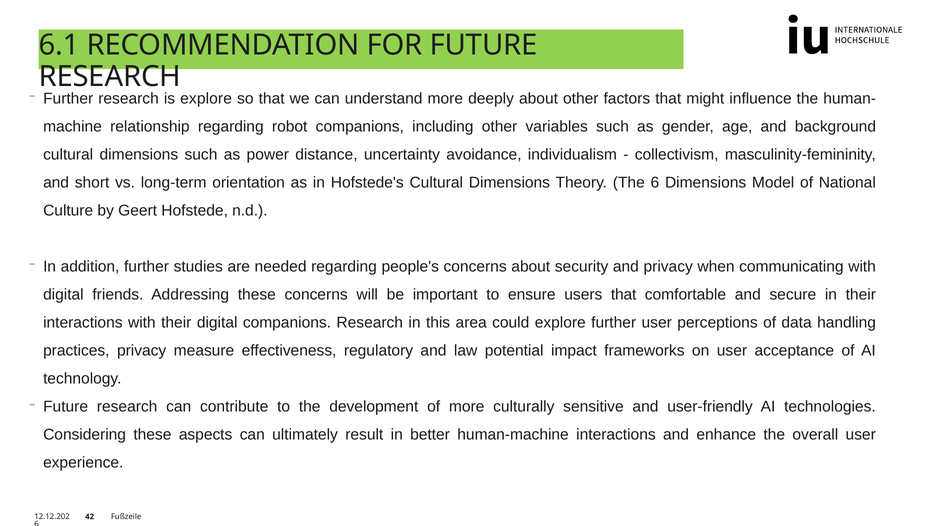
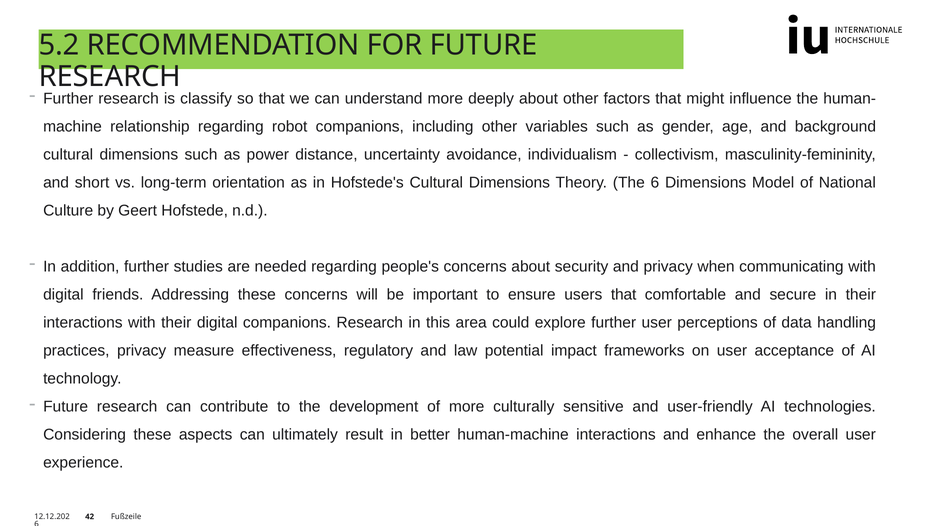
6.1: 6.1 -> 5.2
explore at (206, 99): explore -> classify
